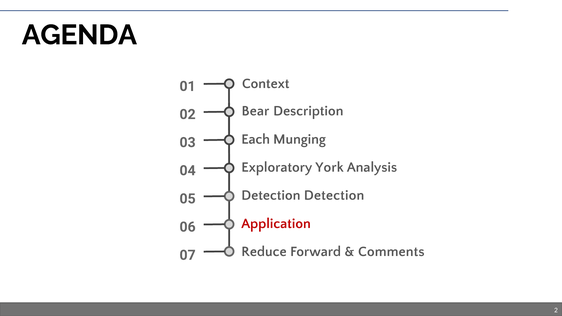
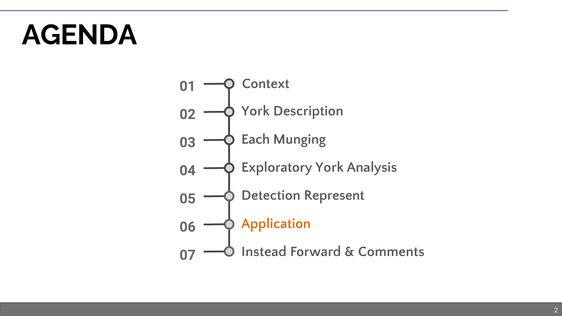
Bear at (255, 111): Bear -> York
Detection Detection: Detection -> Represent
Application colour: red -> orange
Reduce: Reduce -> Instead
